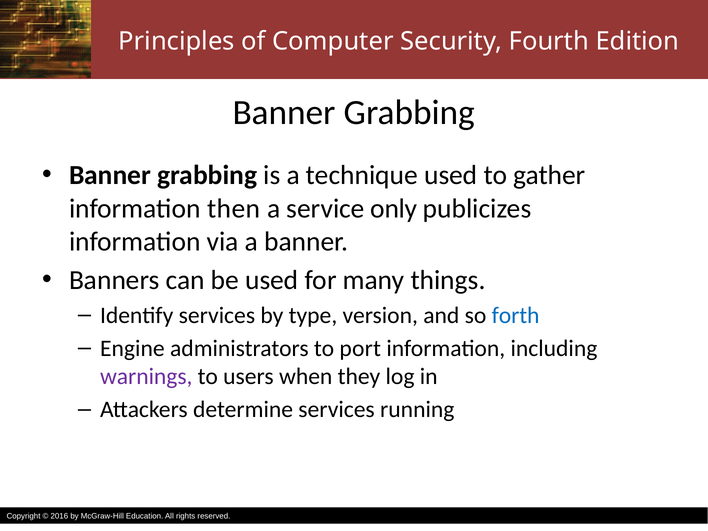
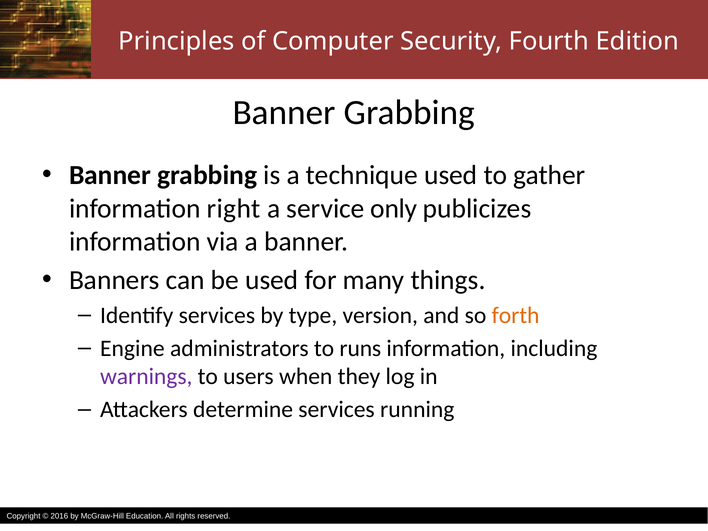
then: then -> right
forth colour: blue -> orange
port: port -> runs
